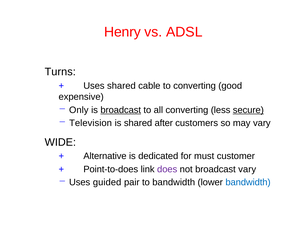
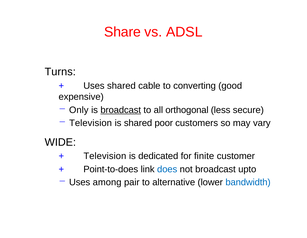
Henry: Henry -> Share
all converting: converting -> orthogonal
secure underline: present -> none
after: after -> poor
Alternative at (105, 156): Alternative -> Television
must: must -> finite
does colour: purple -> blue
broadcast vary: vary -> upto
guided: guided -> among
to bandwidth: bandwidth -> alternative
